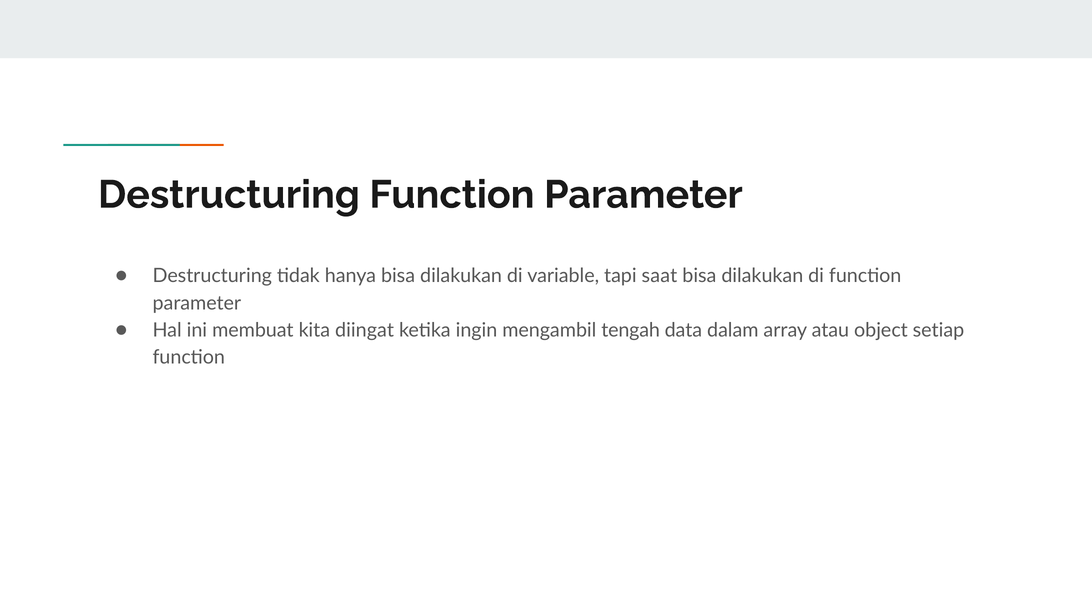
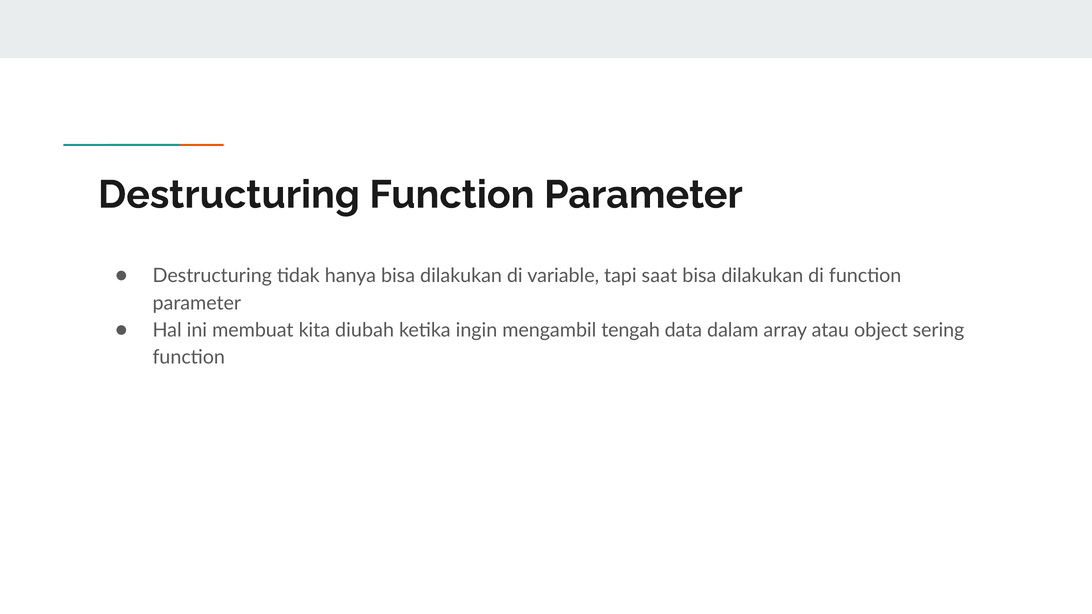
diingat: diingat -> diubah
setiap: setiap -> sering
